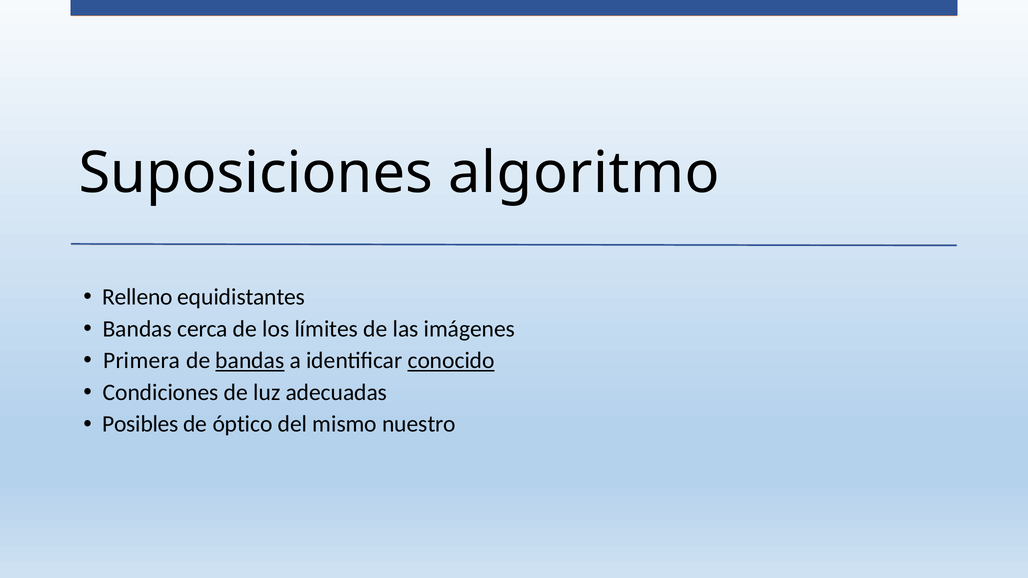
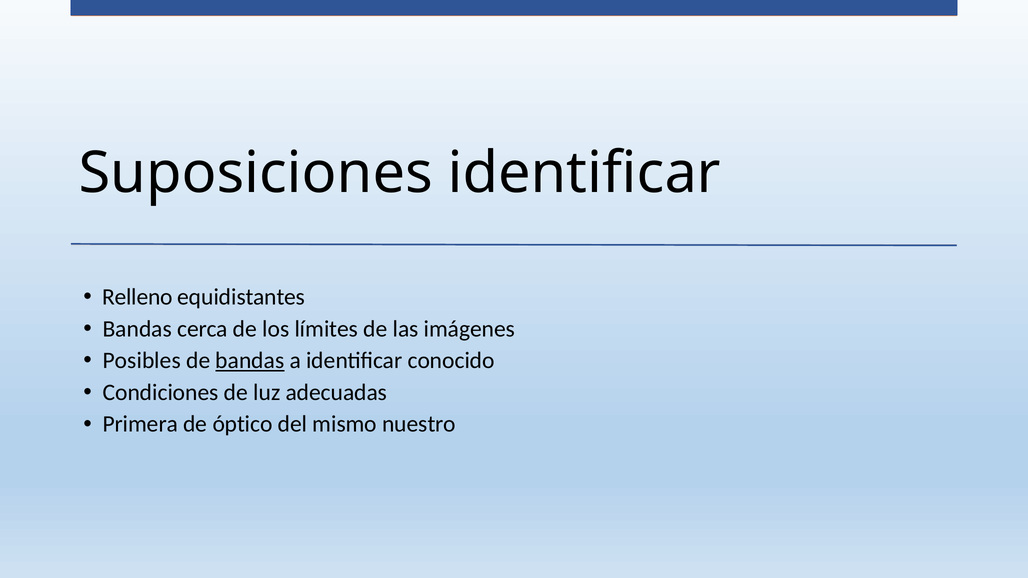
Suposiciones algoritmo: algoritmo -> identificar
Primera: Primera -> Posibles
conocido underline: present -> none
Posibles: Posibles -> Primera
